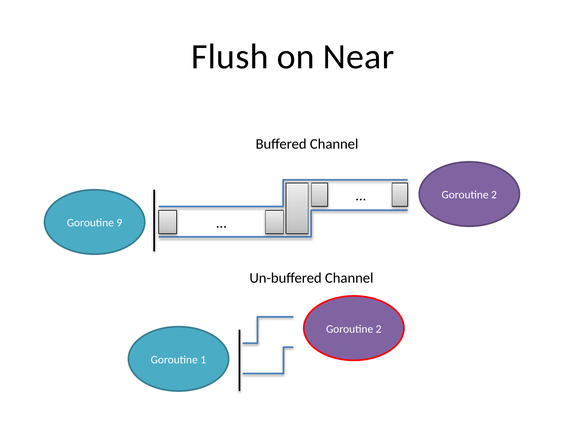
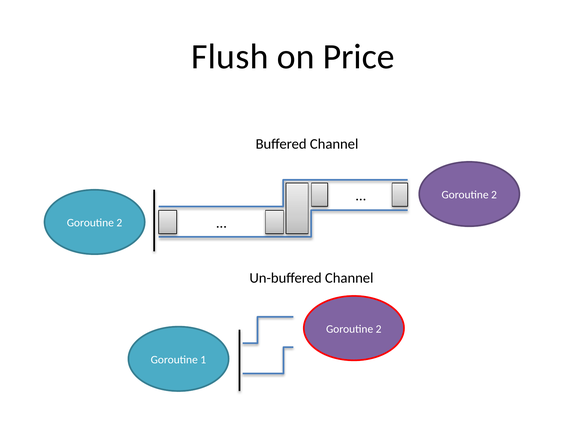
Near: Near -> Price
9 at (119, 223): 9 -> 2
